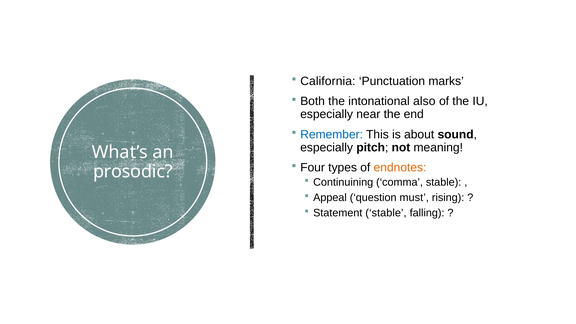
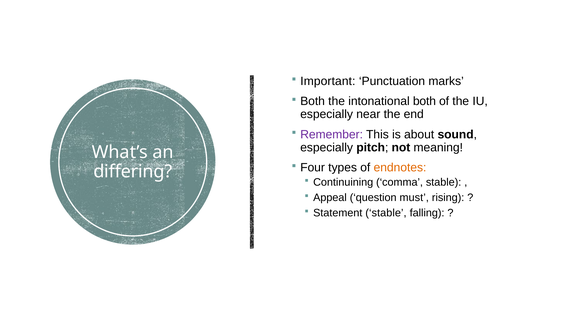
California: California -> Important
intonational also: also -> both
Remember colour: blue -> purple
prosodic: prosodic -> differing
